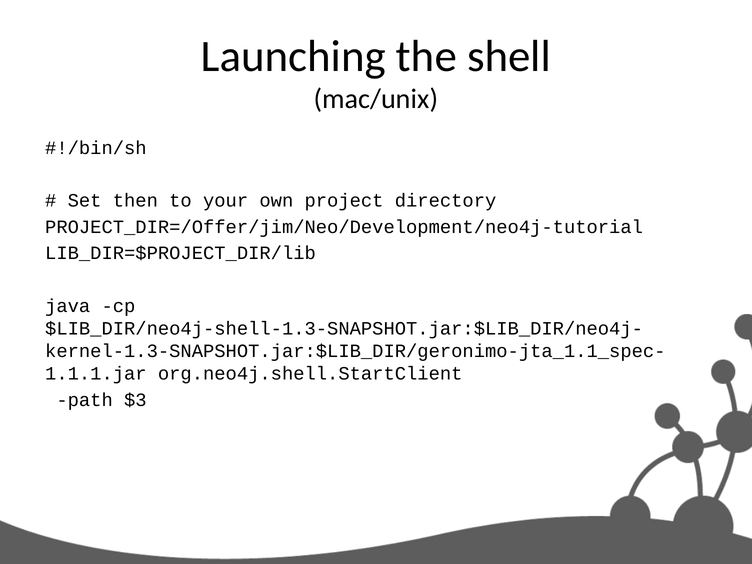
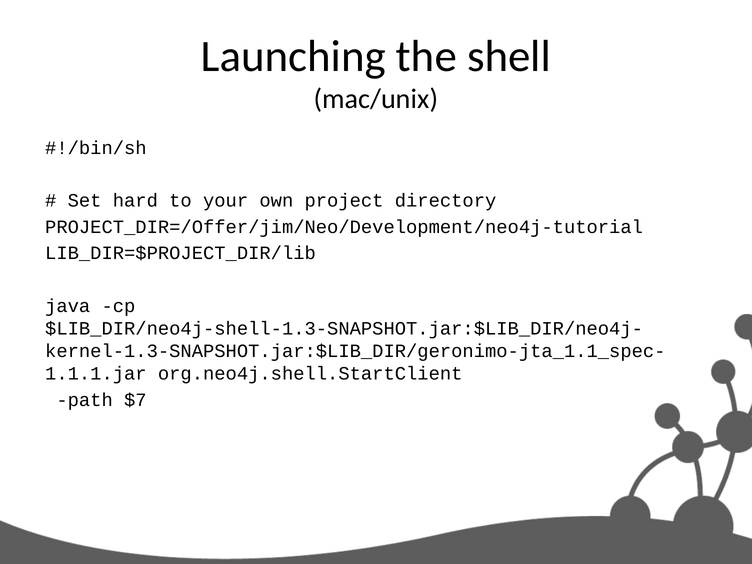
then: then -> hard
$3: $3 -> $7
